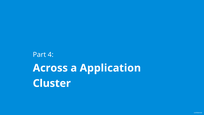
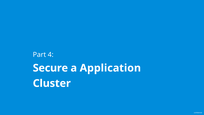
Across: Across -> Secure
